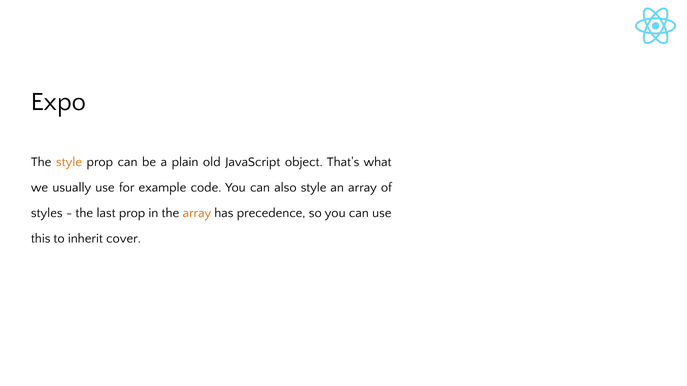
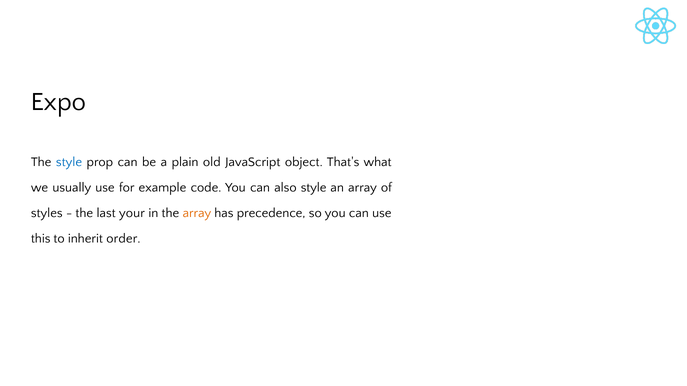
style at (69, 162) colour: orange -> blue
last prop: prop -> your
cover: cover -> order
